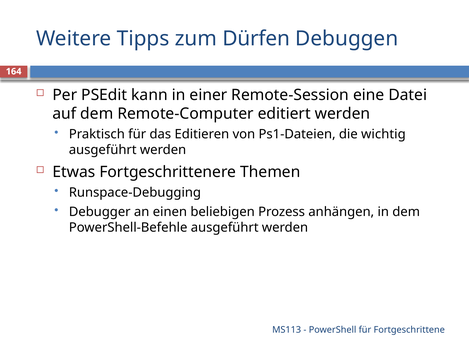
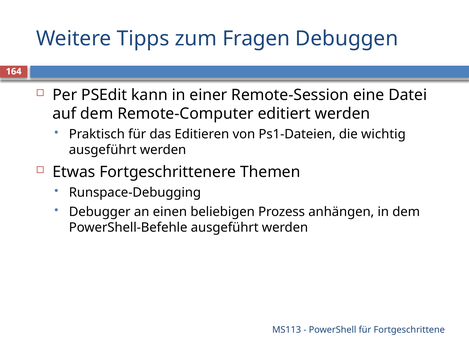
Dürfen: Dürfen -> Fragen
